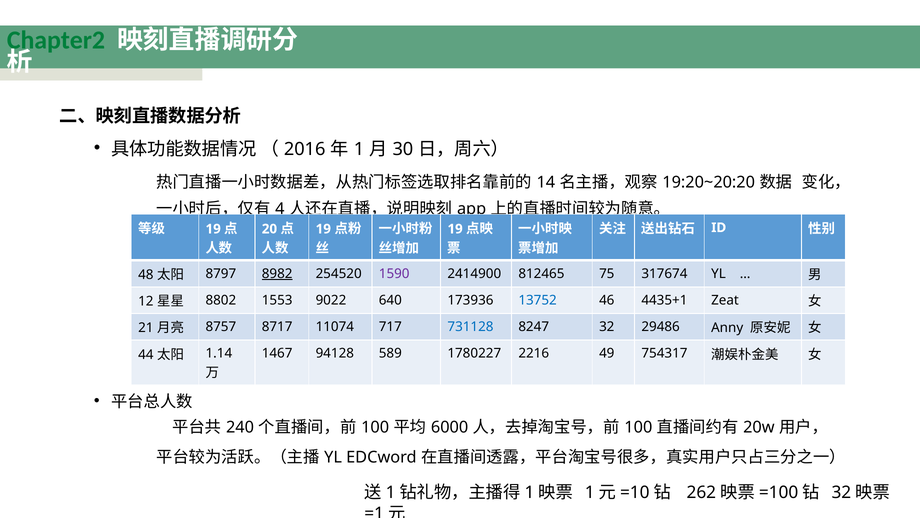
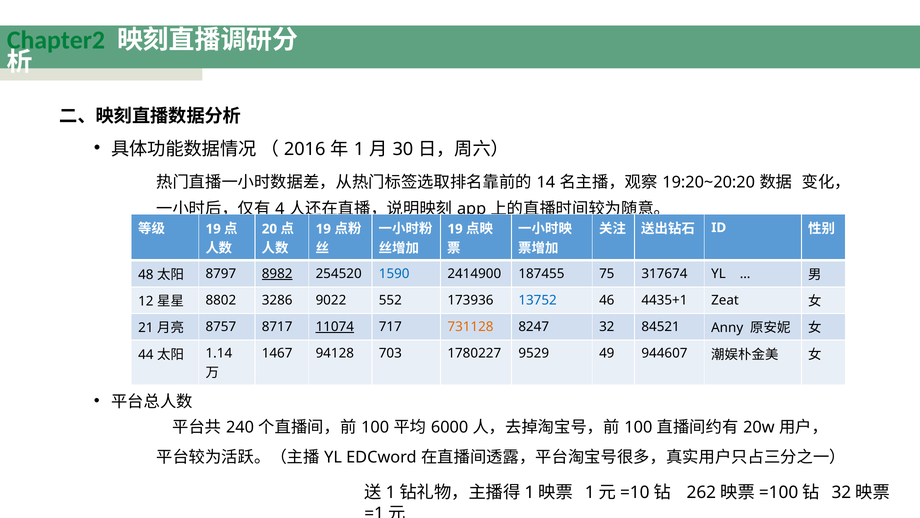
1590 colour: purple -> blue
812465: 812465 -> 187455
1553: 1553 -> 3286
640: 640 -> 552
11074 underline: none -> present
731128 colour: blue -> orange
29486: 29486 -> 84521
589: 589 -> 703
2216: 2216 -> 9529
754317: 754317 -> 944607
